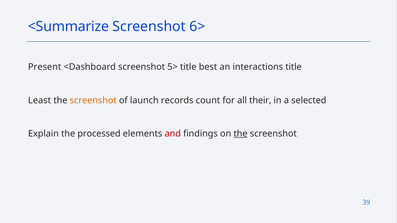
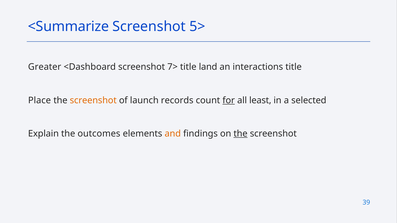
6>: 6> -> 5>
Present: Present -> Greater
5>: 5> -> 7>
best: best -> land
Least: Least -> Place
for underline: none -> present
their: their -> least
processed: processed -> outcomes
and colour: red -> orange
